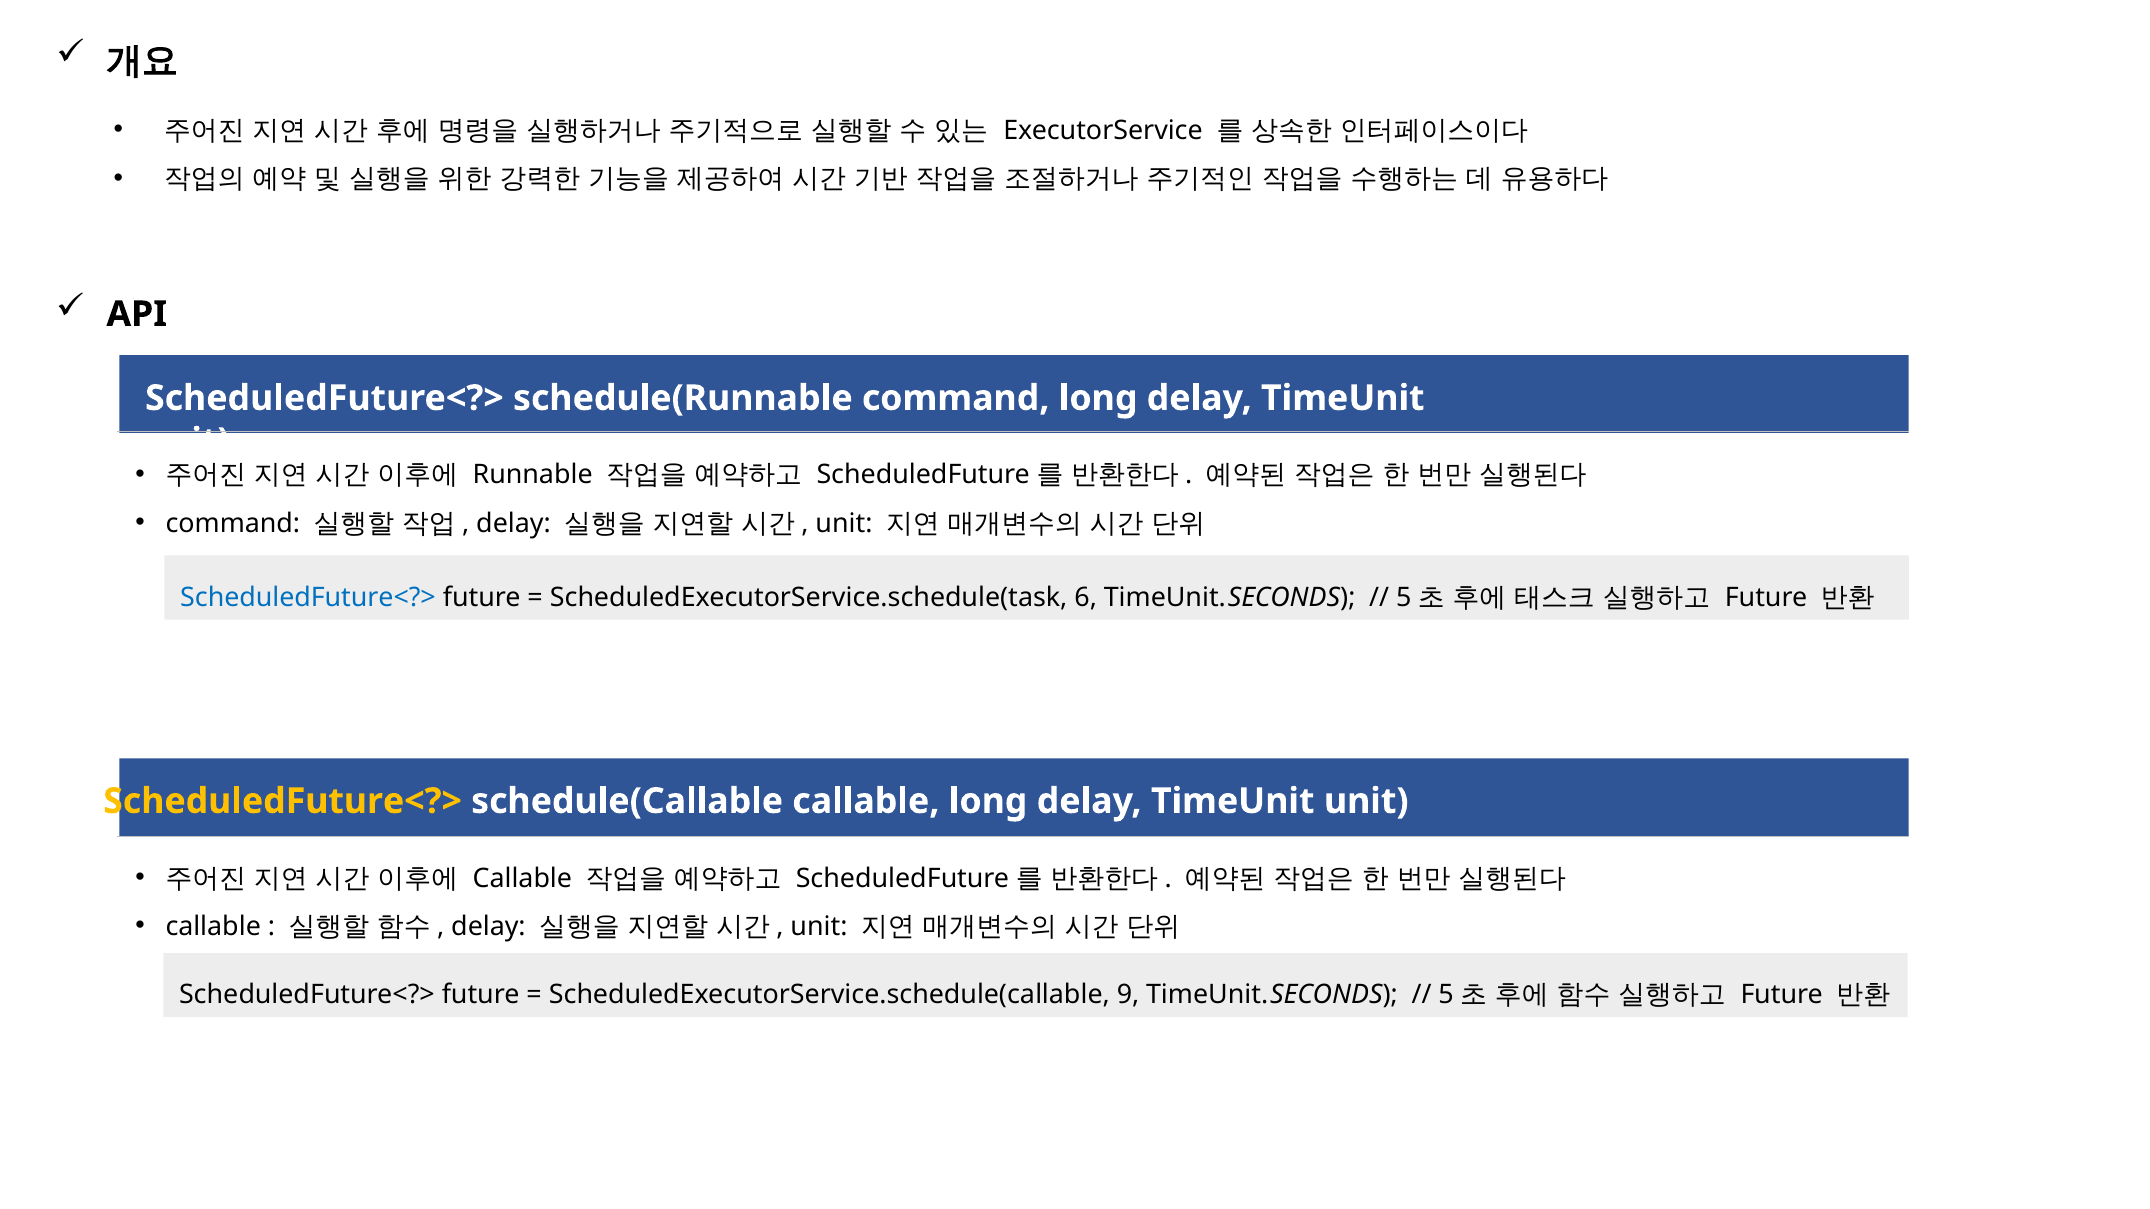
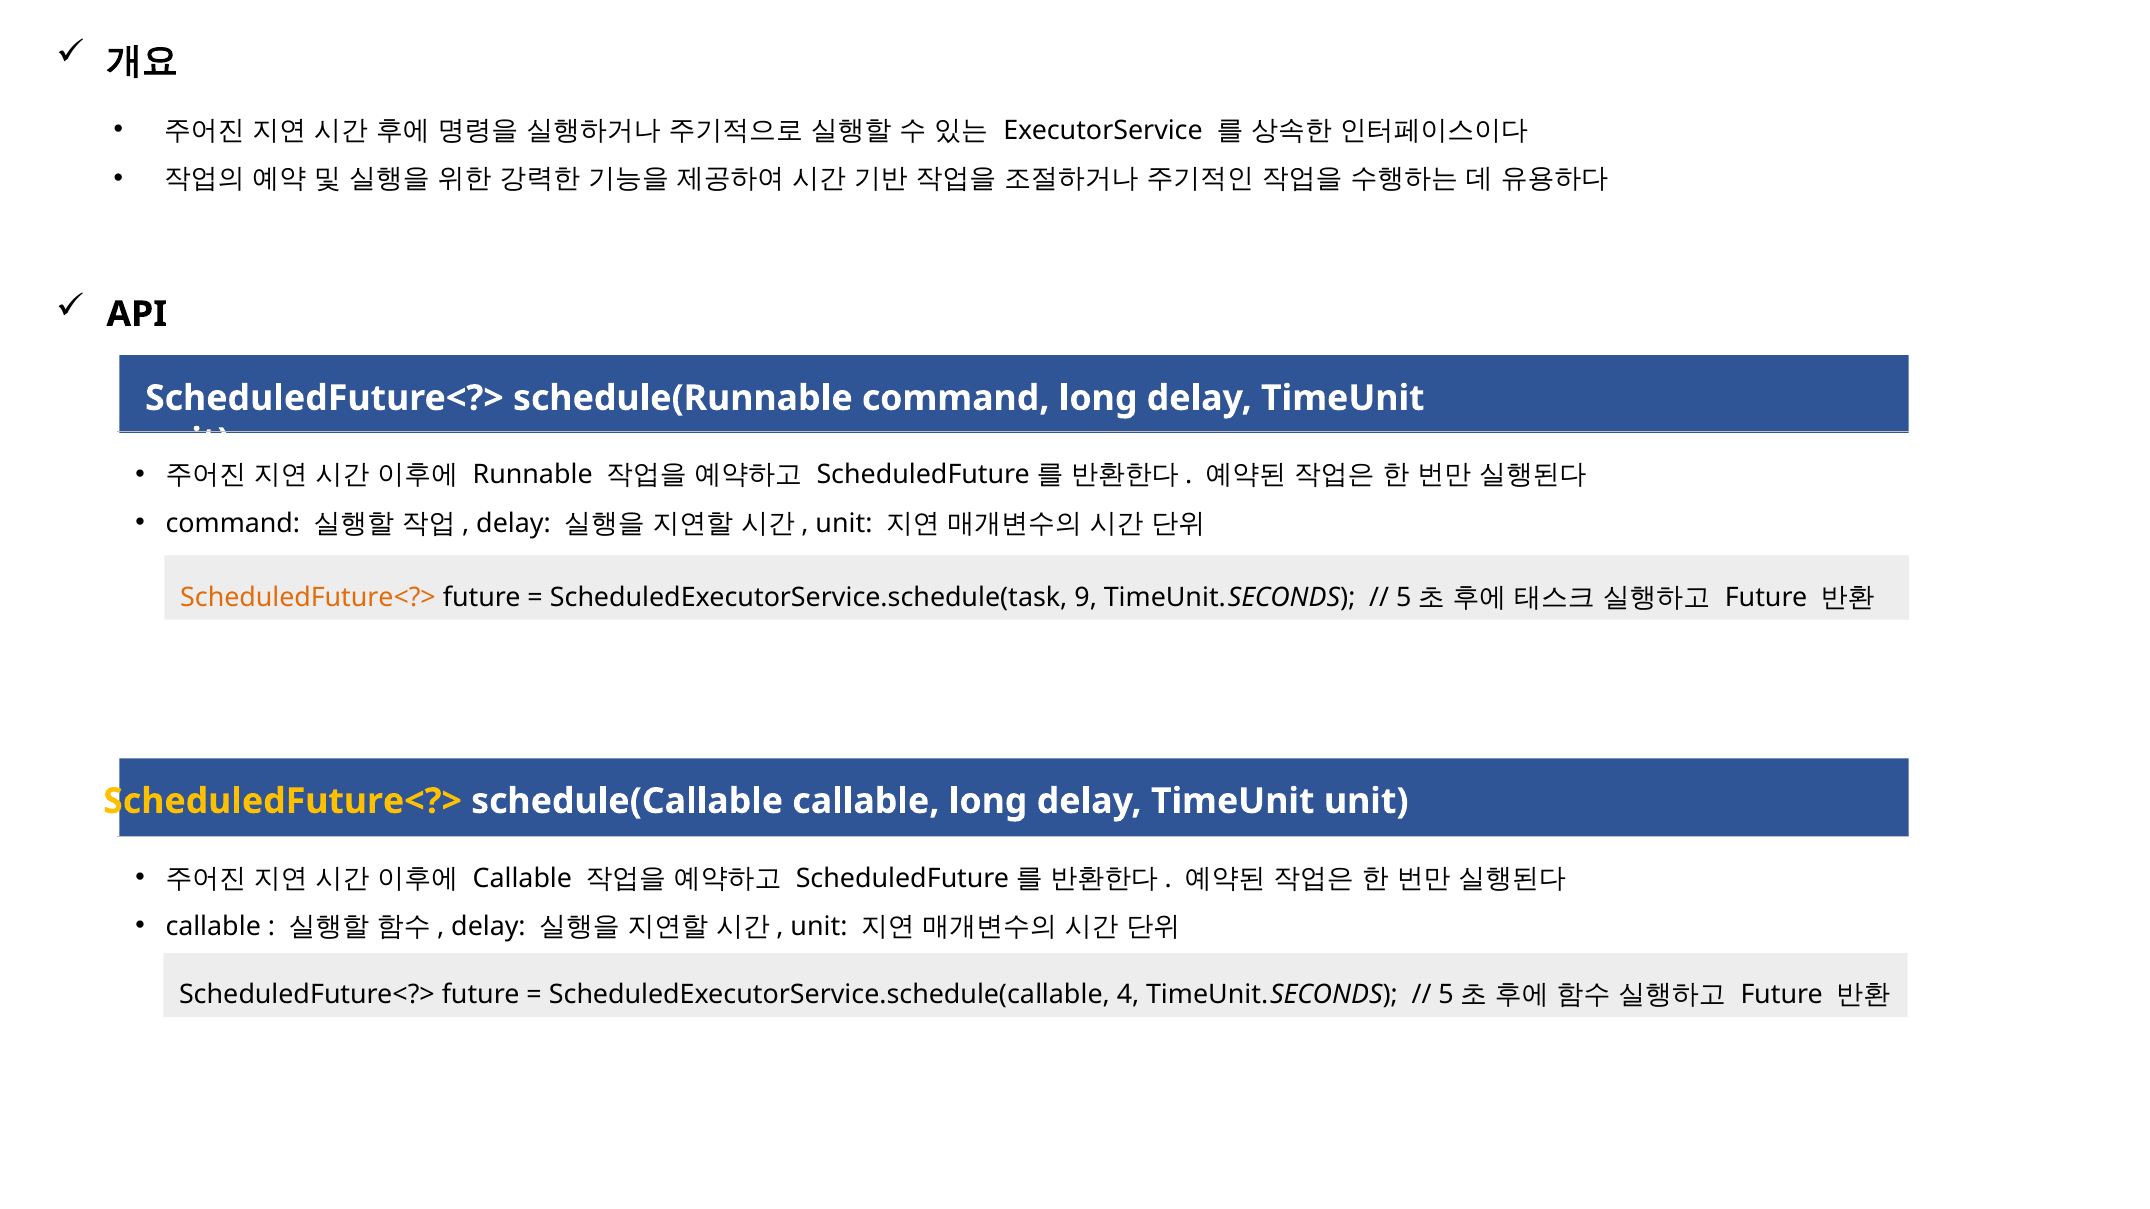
ScheduledFuture<?> at (308, 598) colour: blue -> orange
6: 6 -> 9
9: 9 -> 4
